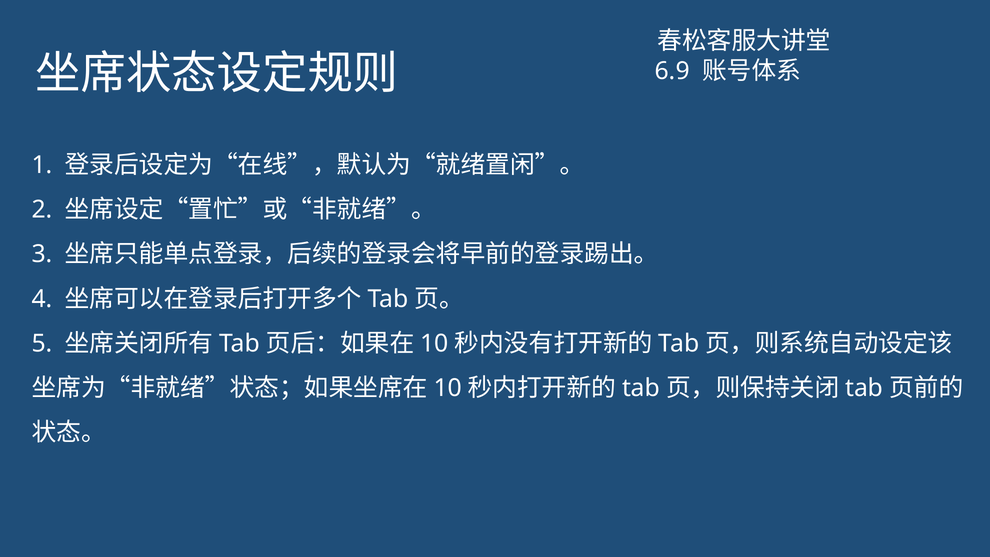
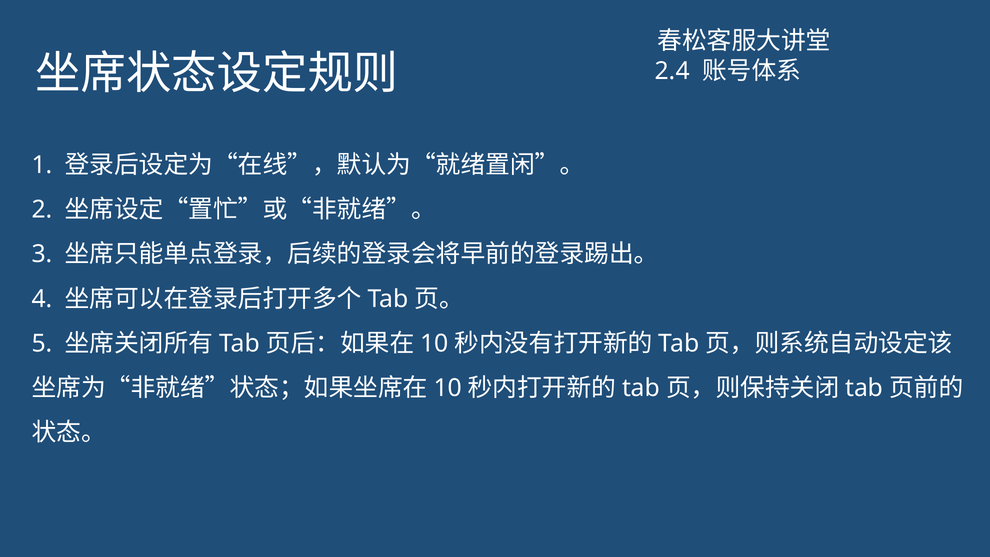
6.9: 6.9 -> 2.4
